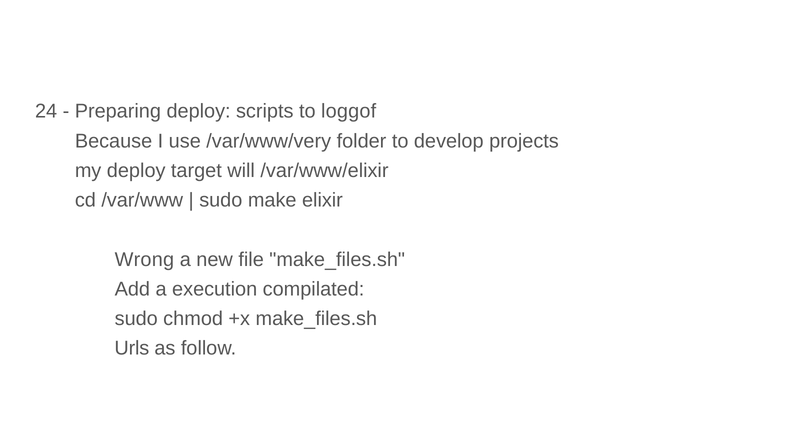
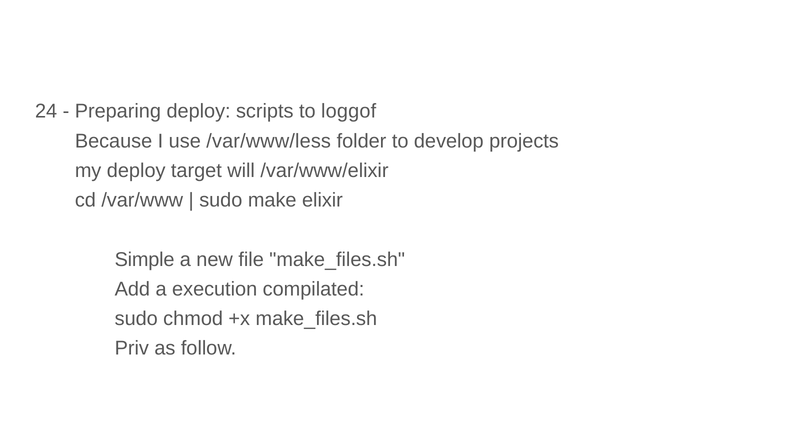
/var/www/very: /var/www/very -> /var/www/less
Wrong: Wrong -> Simple
Urls: Urls -> Priv
